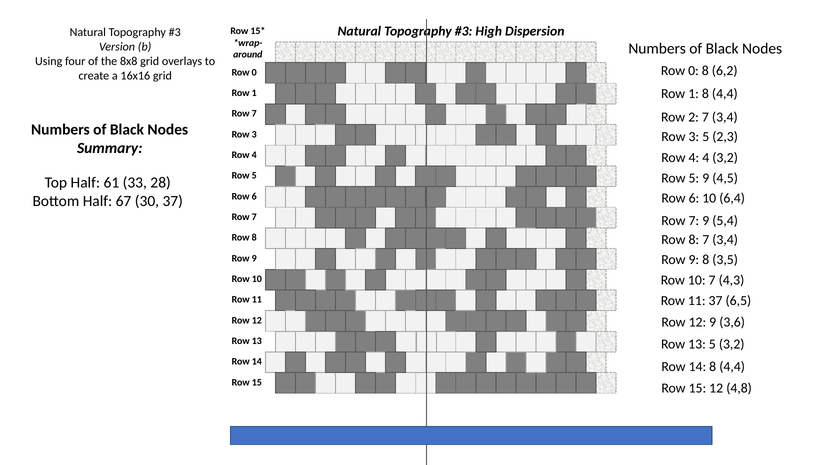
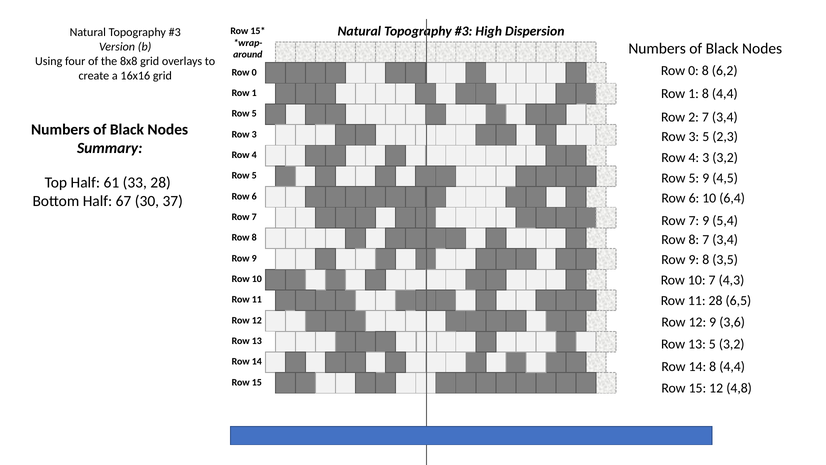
7 at (254, 114): 7 -> 5
4 4: 4 -> 3
11 37: 37 -> 28
